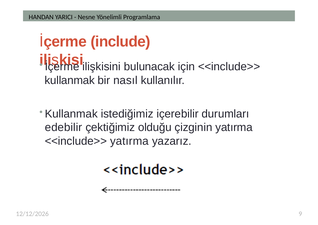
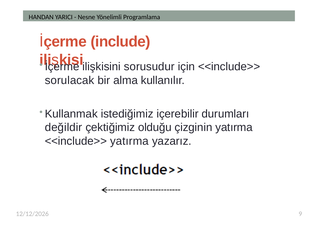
bulunacak: bulunacak -> sorusudur
kullanmak at (70, 80): kullanmak -> sorulacak
nasıl: nasıl -> alma
edebilir: edebilir -> değildir
